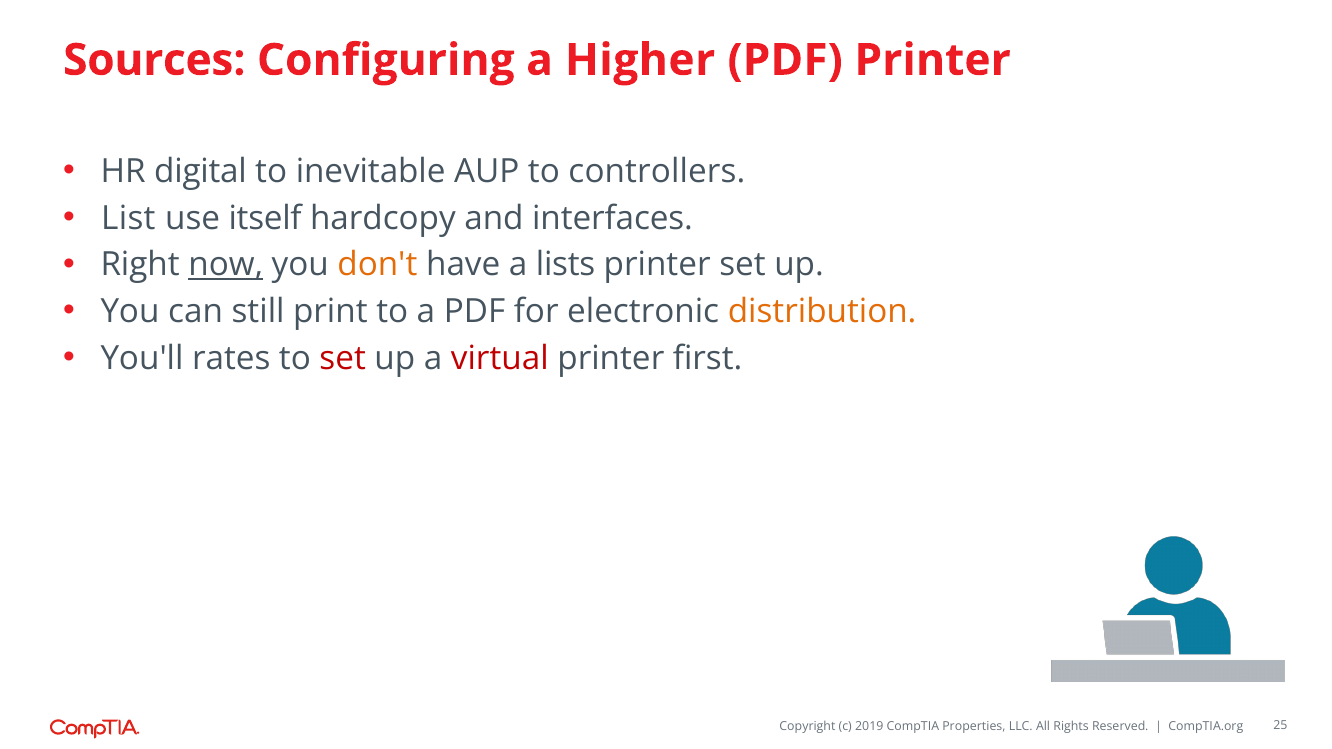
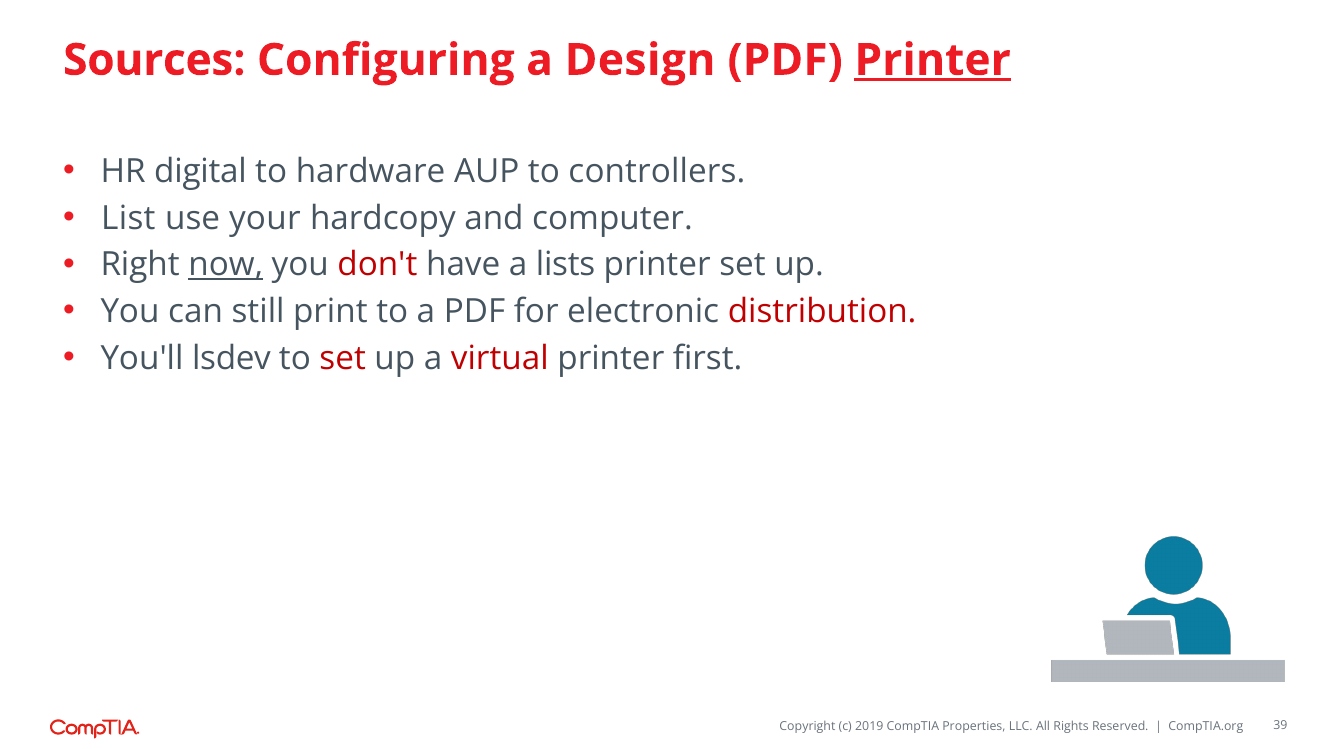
Higher: Higher -> Design
Printer at (933, 60) underline: none -> present
inevitable: inevitable -> hardware
itself: itself -> your
interfaces: interfaces -> computer
don't colour: orange -> red
distribution colour: orange -> red
rates: rates -> lsdev
25: 25 -> 39
